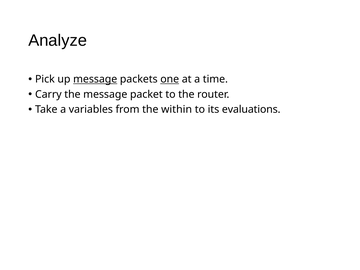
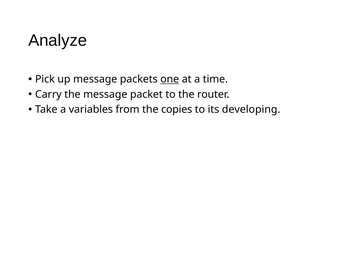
message at (95, 79) underline: present -> none
within: within -> copies
evaluations: evaluations -> developing
